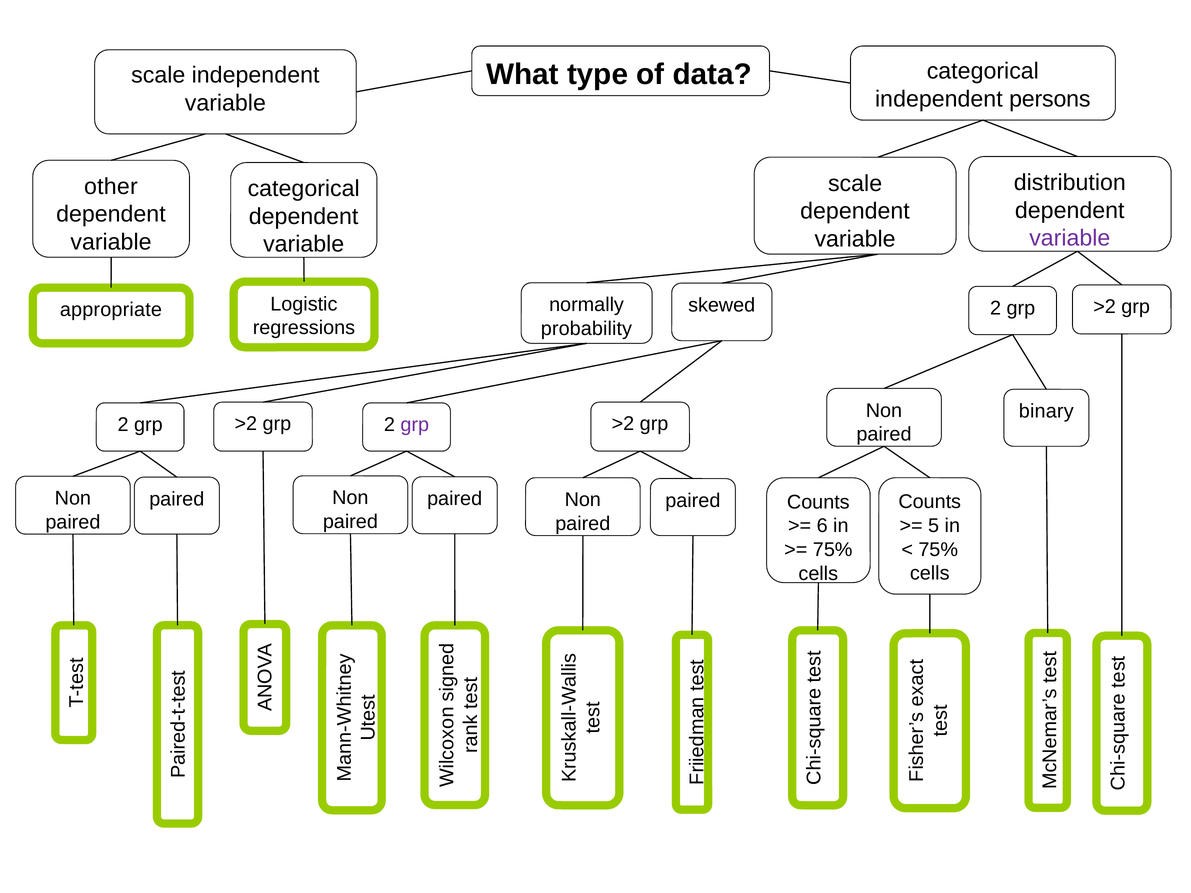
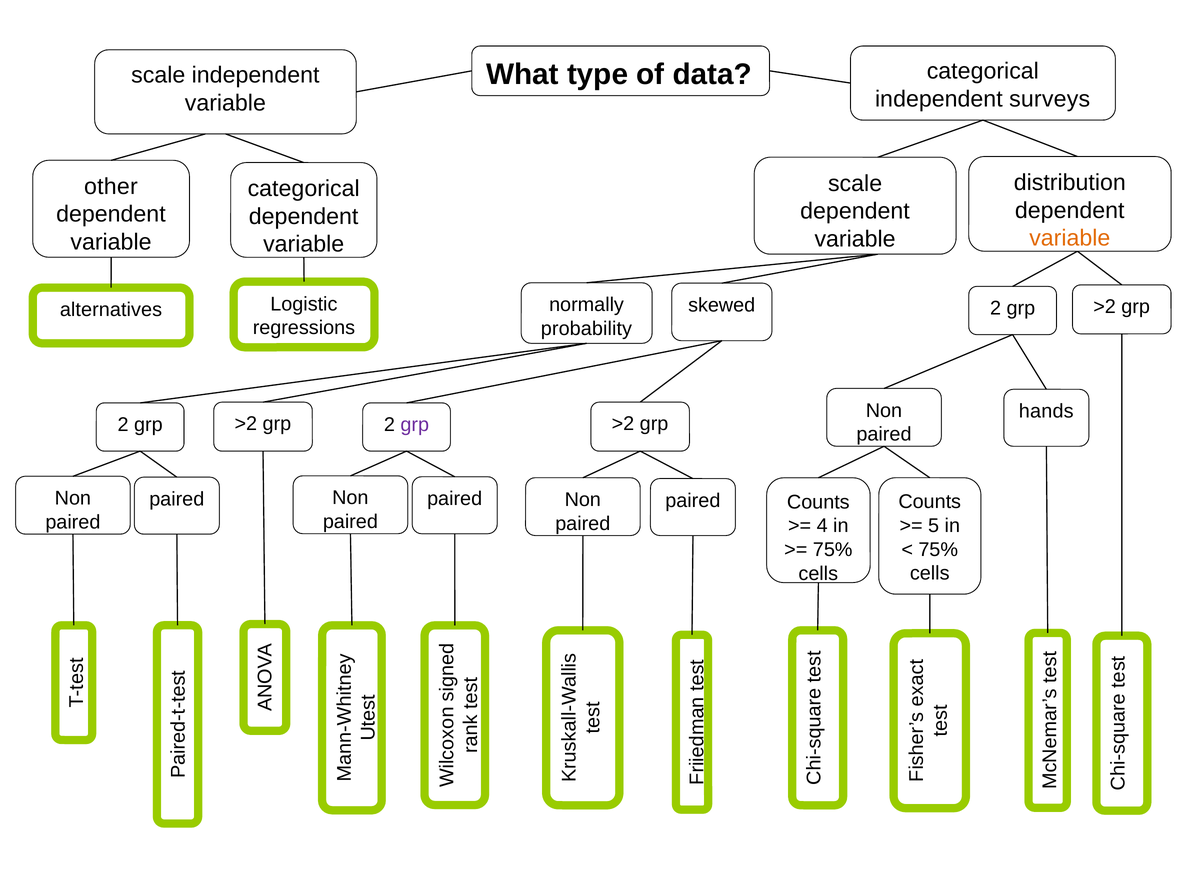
persons: persons -> surveys
variable at (1070, 238) colour: purple -> orange
appropriate: appropriate -> alternatives
binary: binary -> hands
6: 6 -> 4
